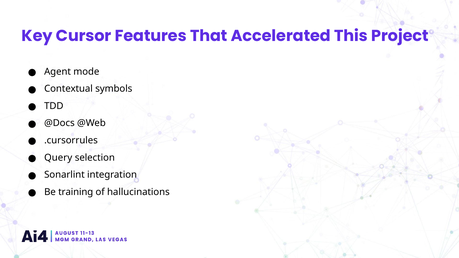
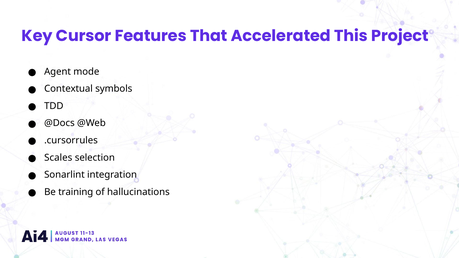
Query: Query -> Scales
